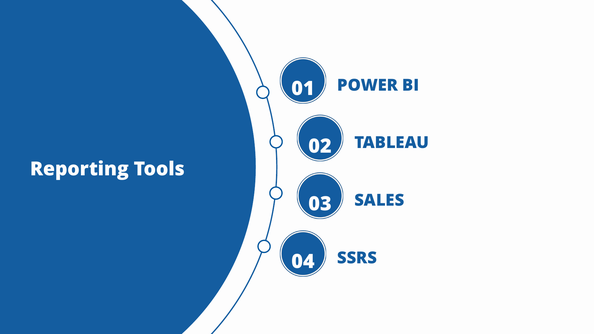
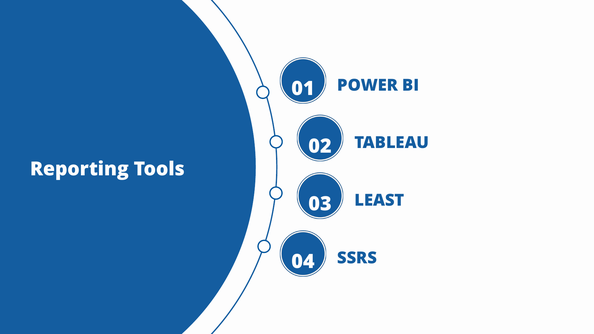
SALES: SALES -> LEAST
